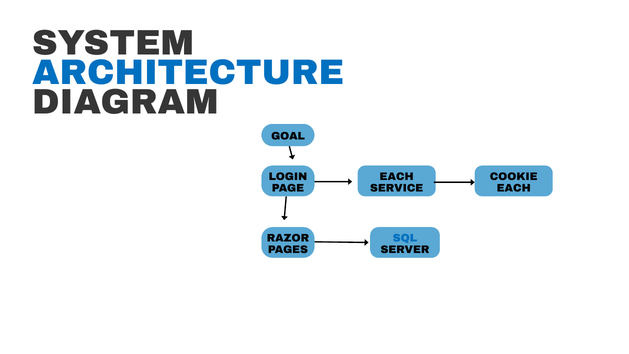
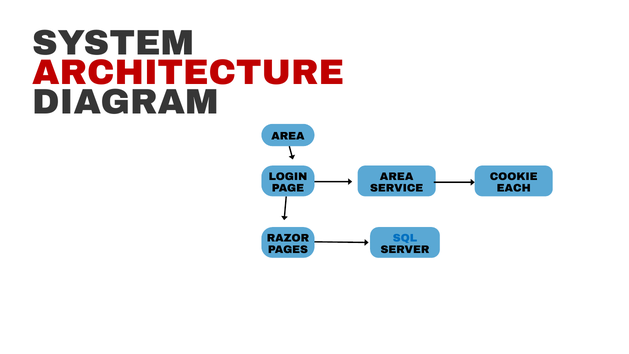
ARCHITECTURE colour: blue -> red
GOAL at (288, 136): GOAL -> AREA
EACH at (397, 176): EACH -> AREA
